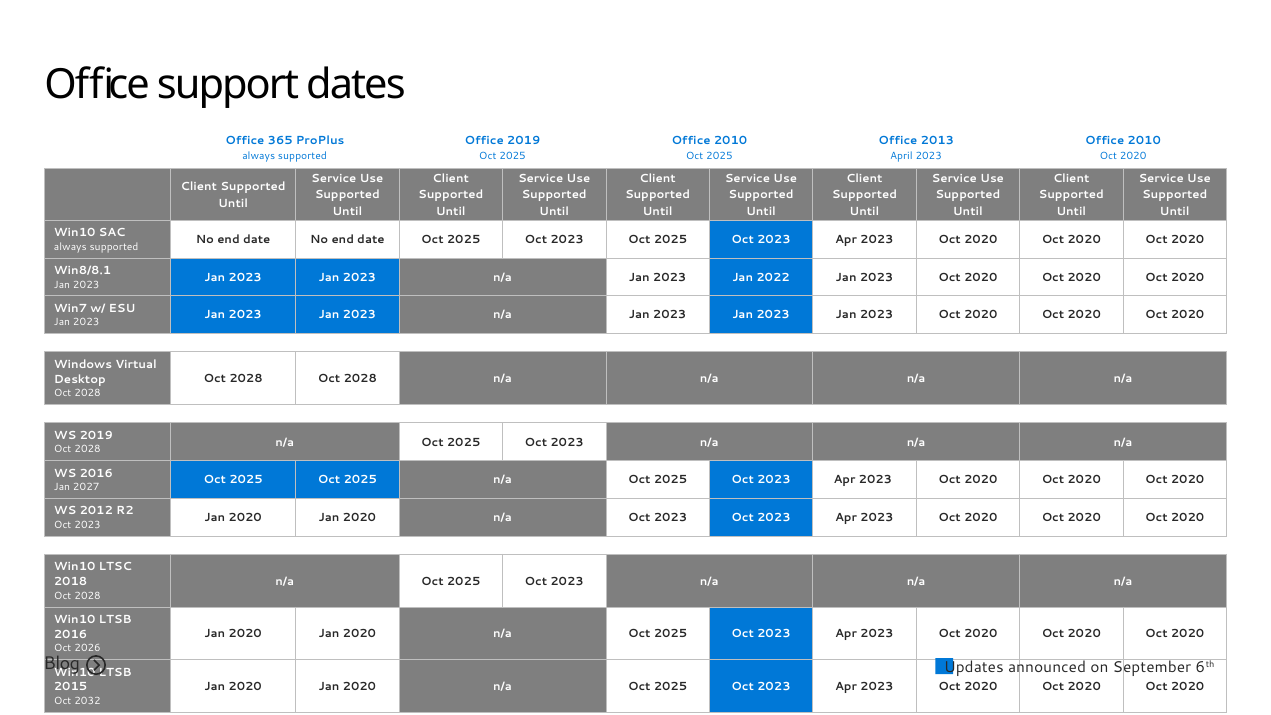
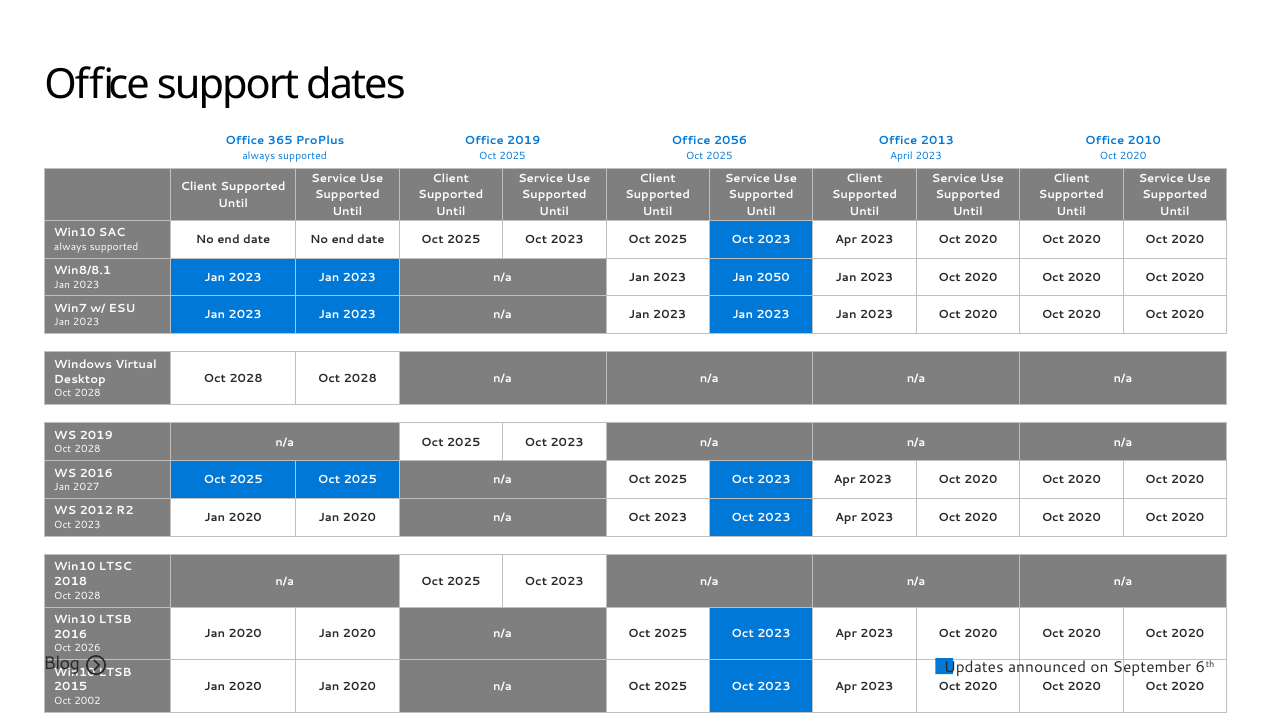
2010 at (731, 141): 2010 -> 2056
2022: 2022 -> 2050
2032: 2032 -> 2002
